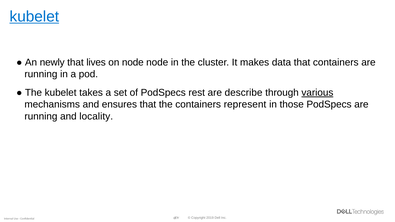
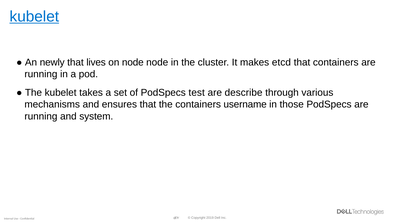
data: data -> etcd
rest: rest -> test
various underline: present -> none
represent: represent -> username
locality: locality -> system
